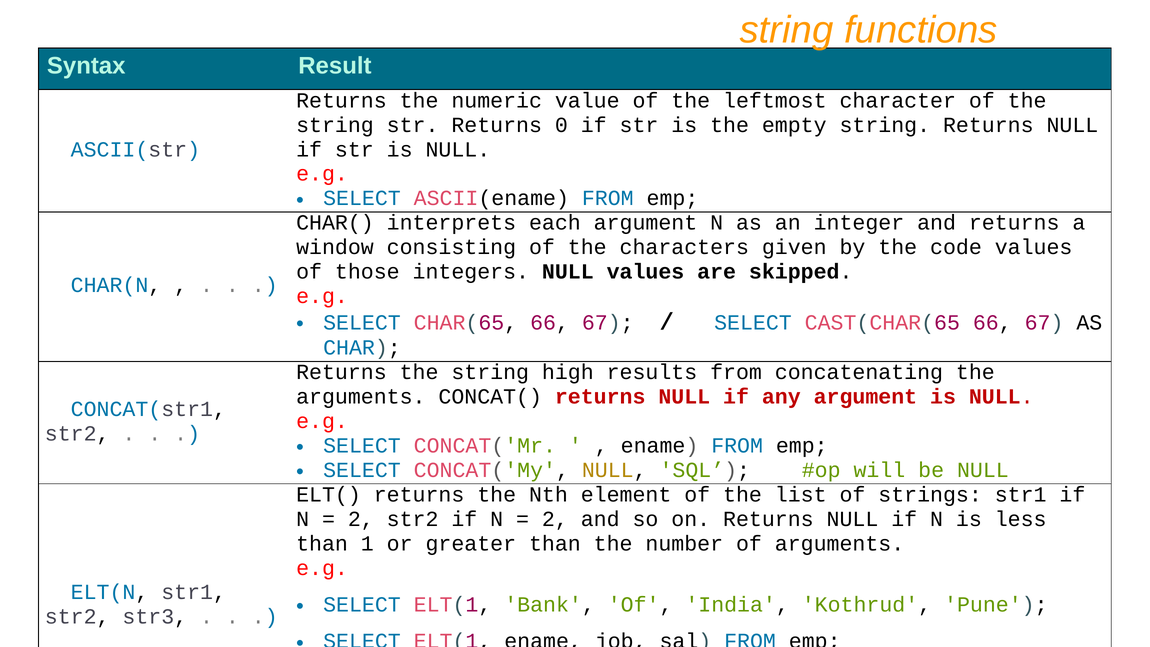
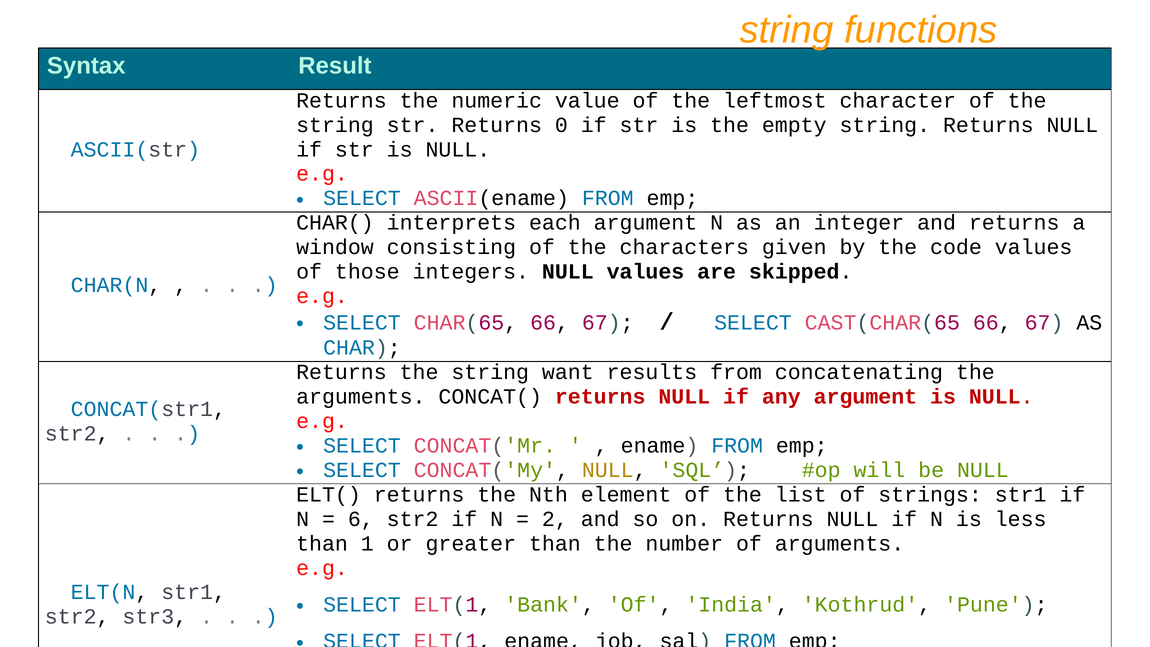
high: high -> want
2 at (361, 519): 2 -> 6
